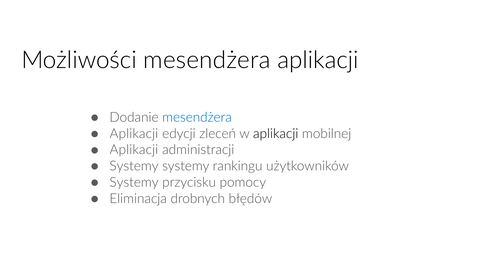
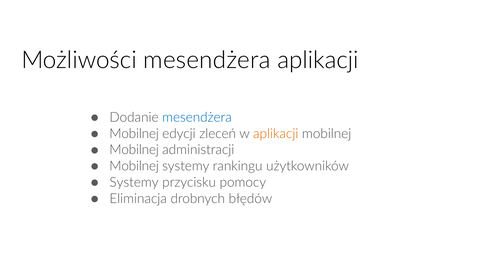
Aplikacji at (134, 134): Aplikacji -> Mobilnej
aplikacji at (276, 134) colour: black -> orange
Aplikacji at (134, 150): Aplikacji -> Mobilnej
Systemy at (134, 166): Systemy -> Mobilnej
